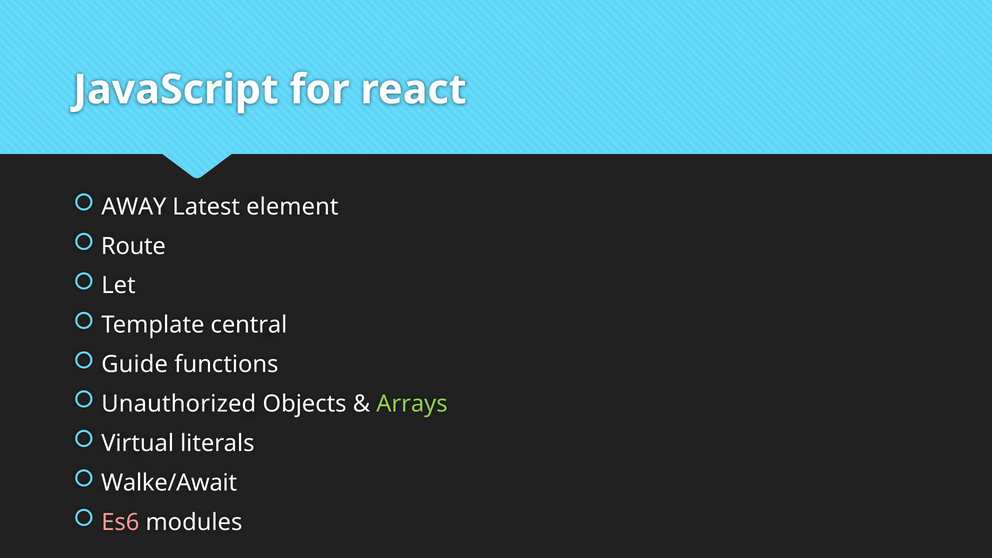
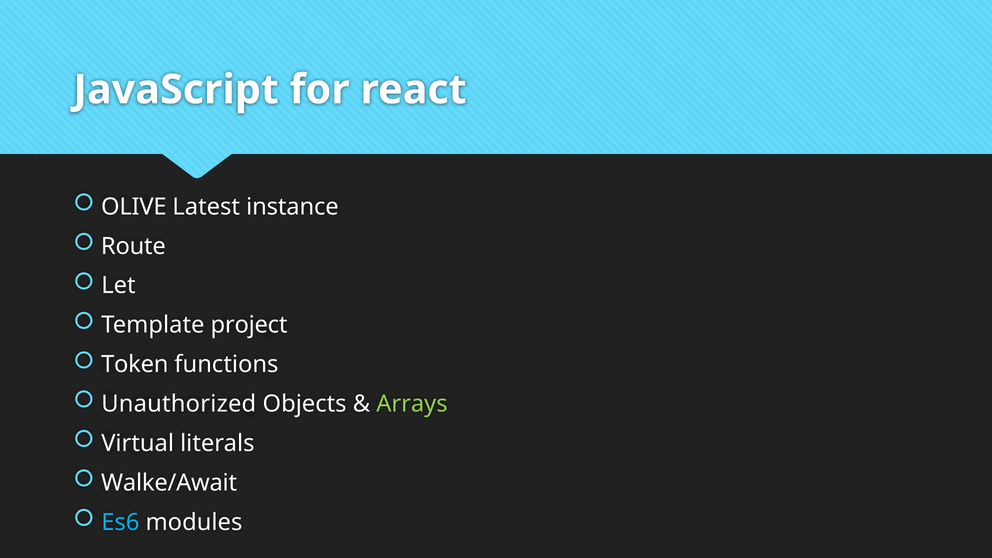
AWAY: AWAY -> OLIVE
element: element -> instance
central: central -> project
Guide: Guide -> Token
Es6 colour: pink -> light blue
